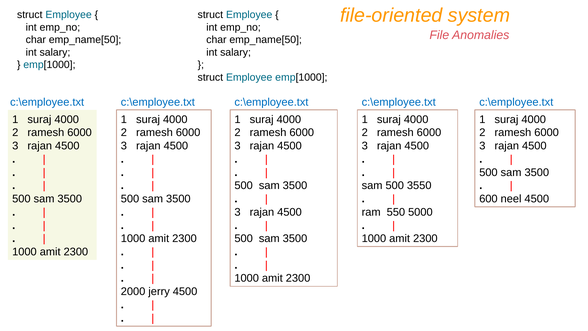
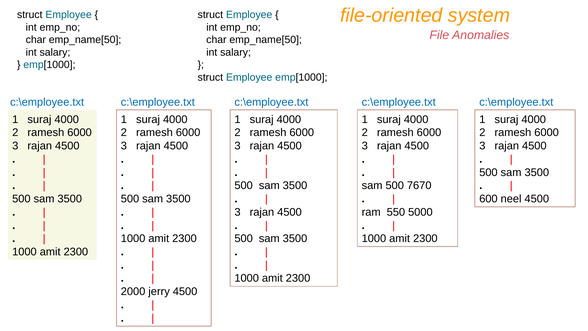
3550: 3550 -> 7670
